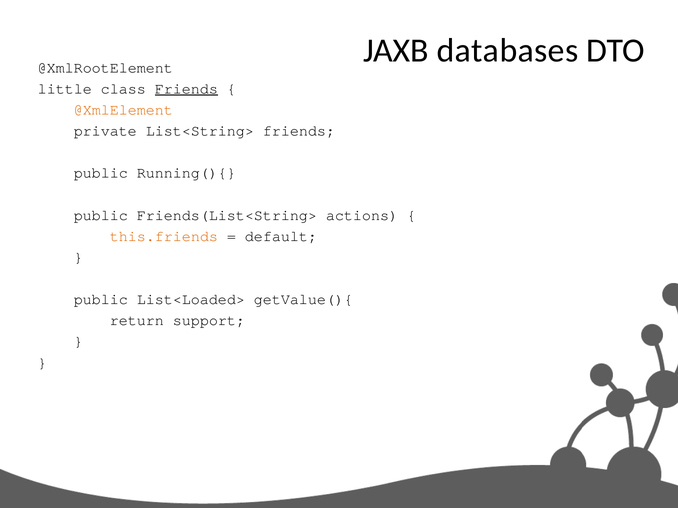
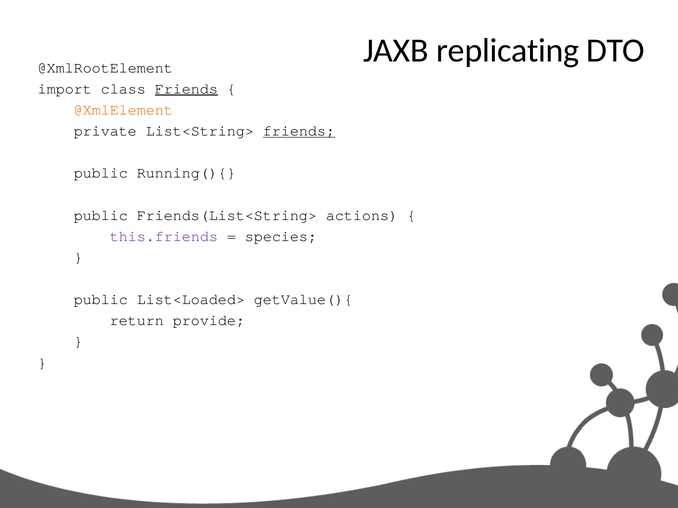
databases: databases -> replicating
little: little -> import
friends at (299, 131) underline: none -> present
this.friends colour: orange -> purple
default: default -> species
support: support -> provide
